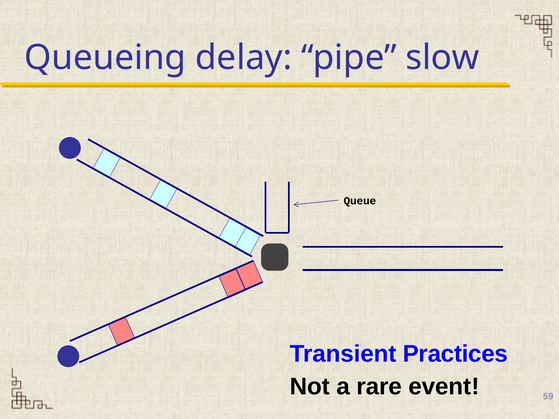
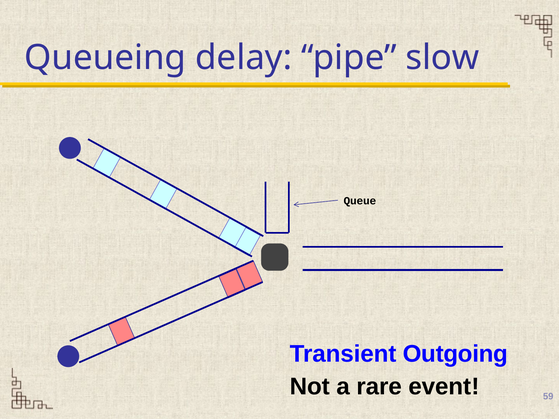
Practices: Practices -> Outgoing
